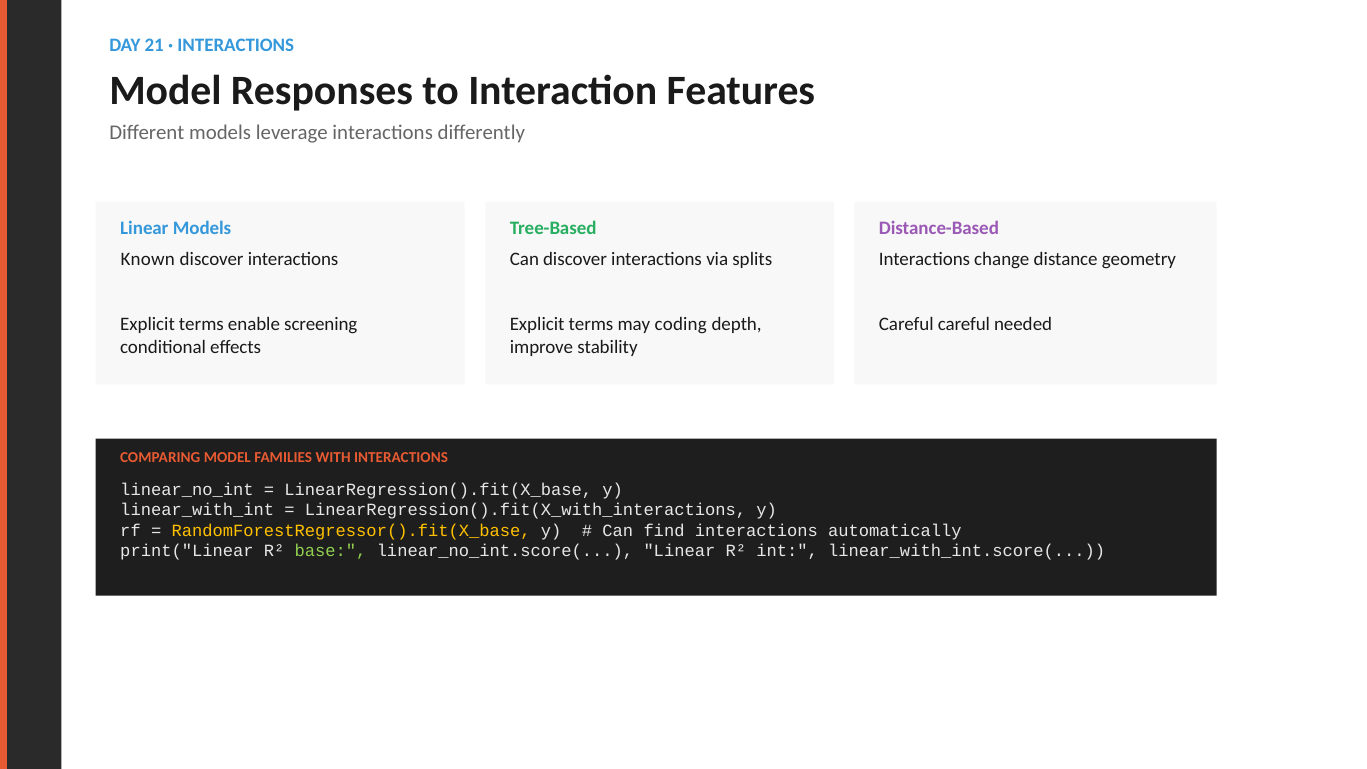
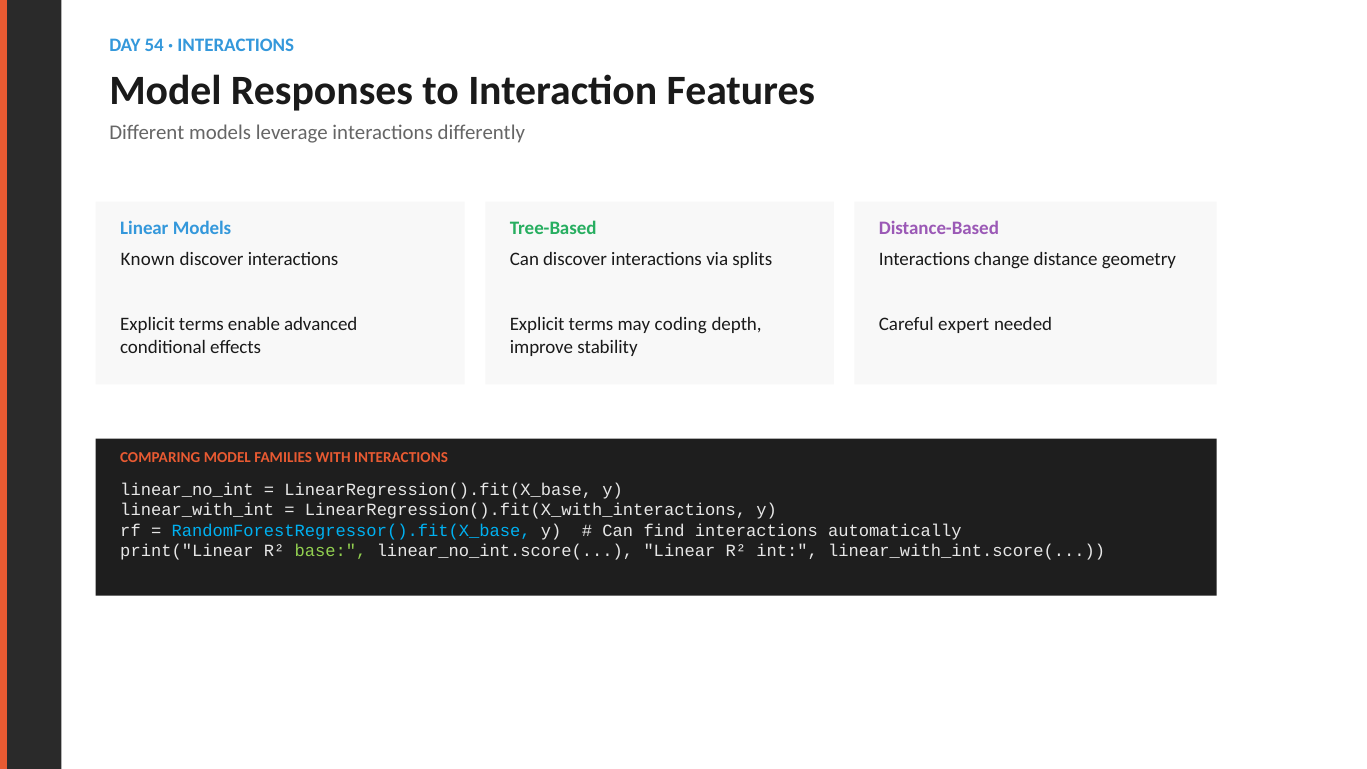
21: 21 -> 54
screening: screening -> advanced
Careful careful: careful -> expert
RandomForestRegressor().fit(X_base colour: yellow -> light blue
